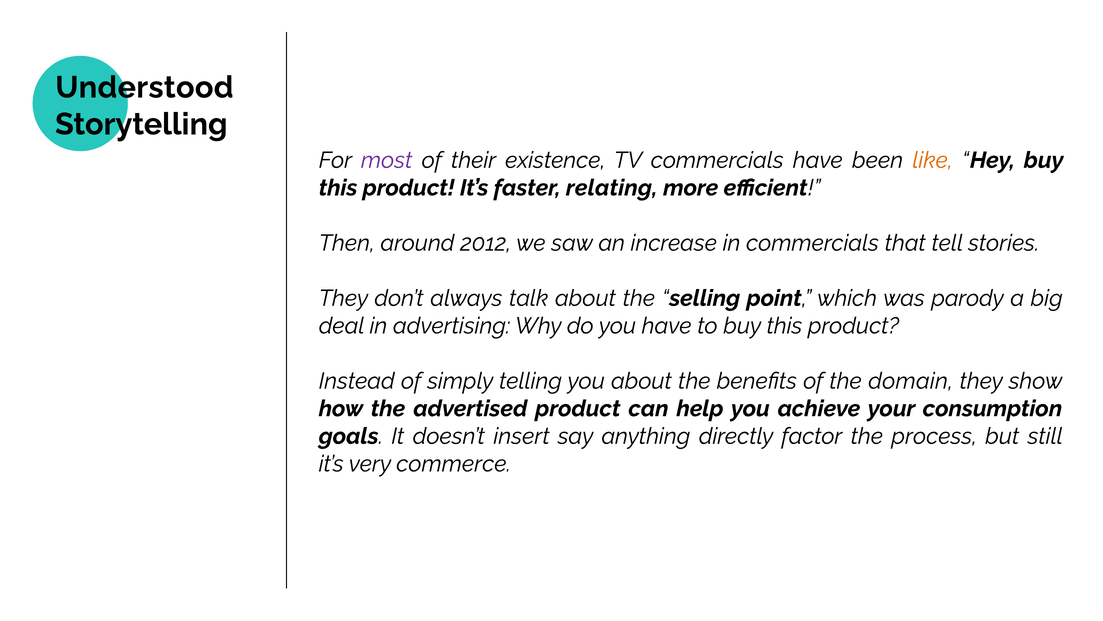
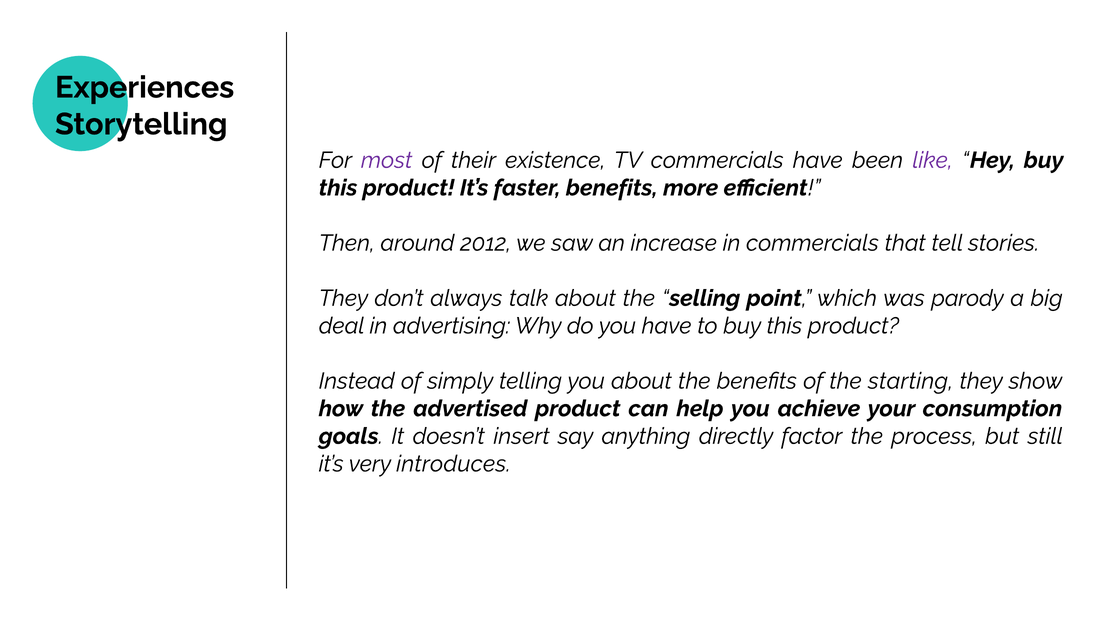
Understood: Understood -> Experiences
like colour: orange -> purple
faster relating: relating -> benefits
domain: domain -> starting
commerce: commerce -> introduces
